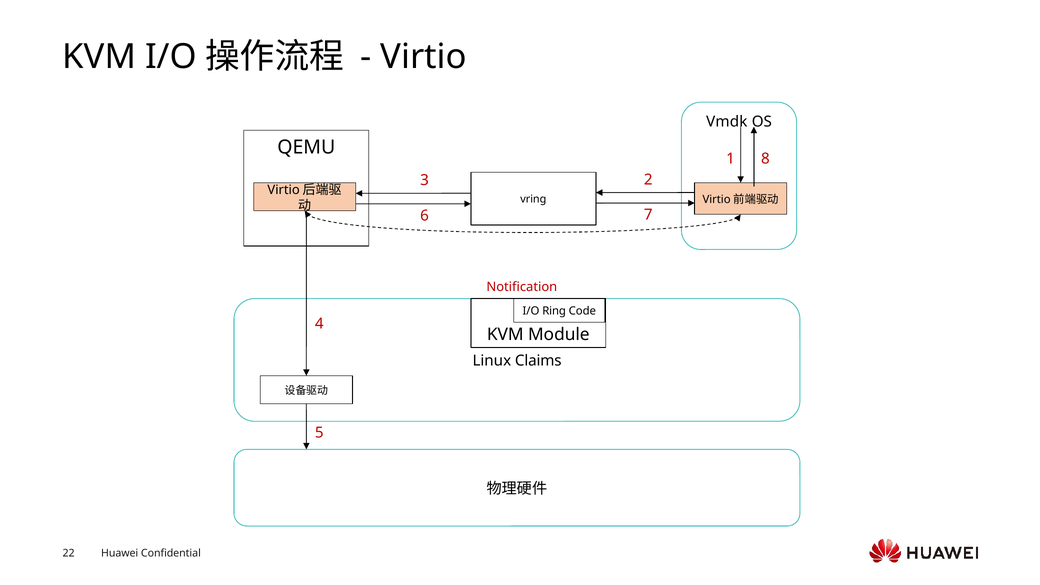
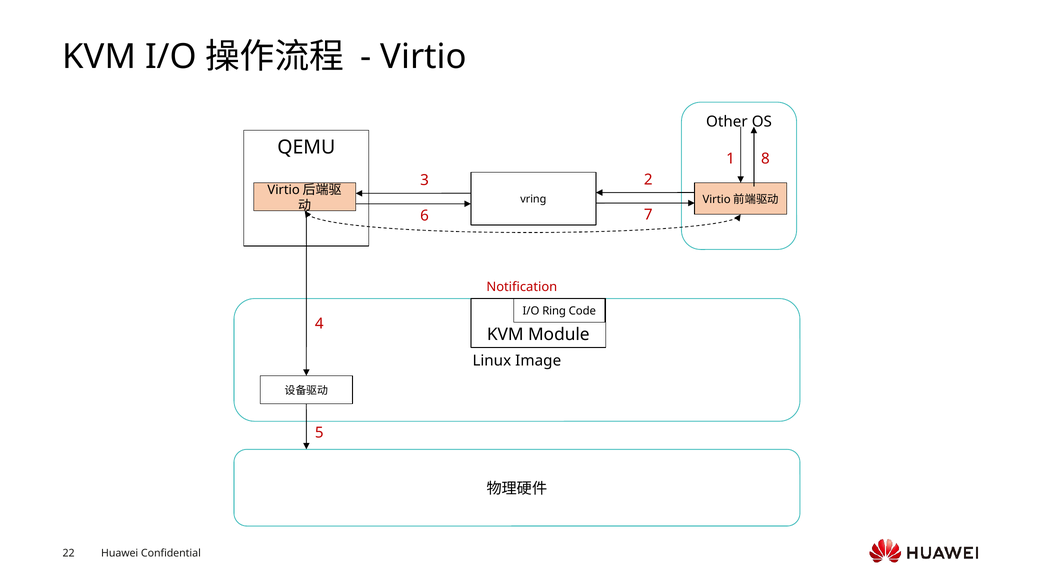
Vmdk: Vmdk -> Other
Claims: Claims -> Image
